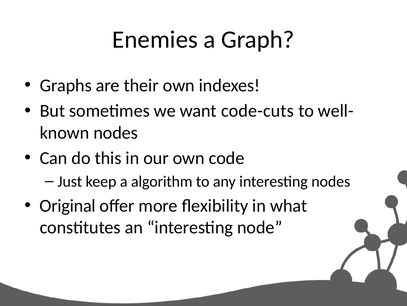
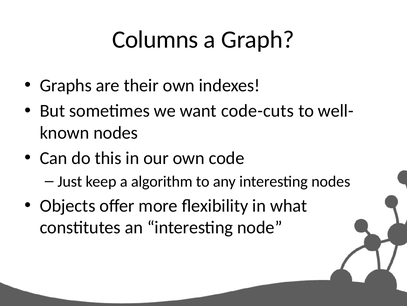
Enemies: Enemies -> Columns
Original: Original -> Objects
